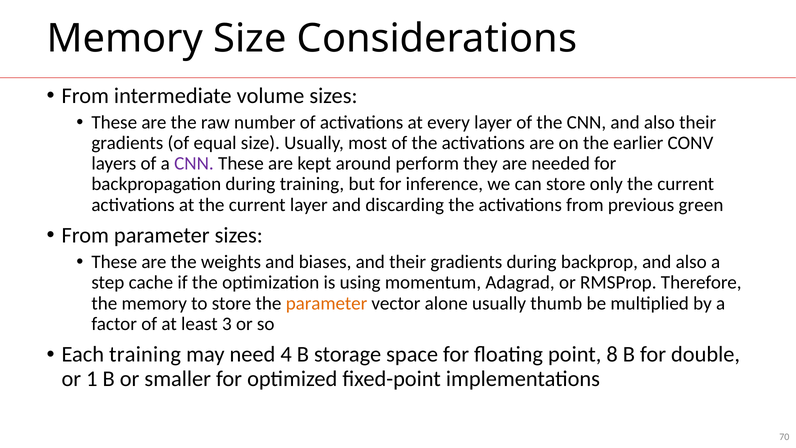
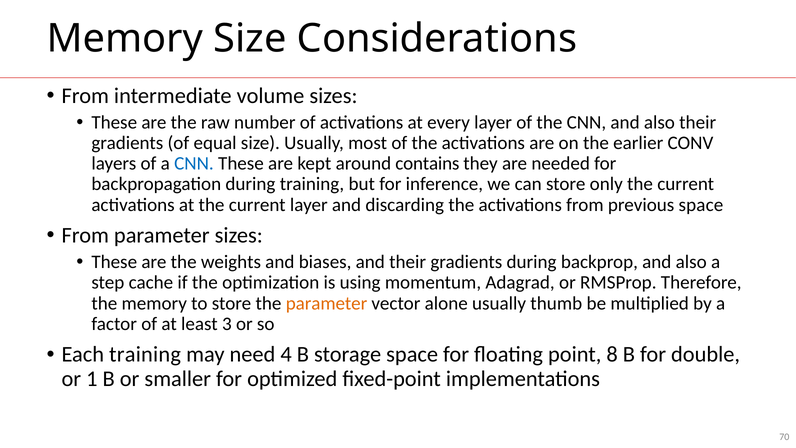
CNN at (194, 164) colour: purple -> blue
perform: perform -> contains
previous green: green -> space
